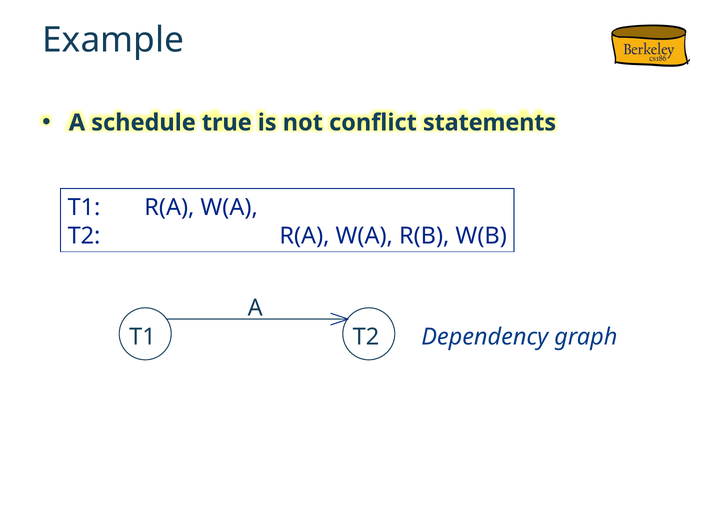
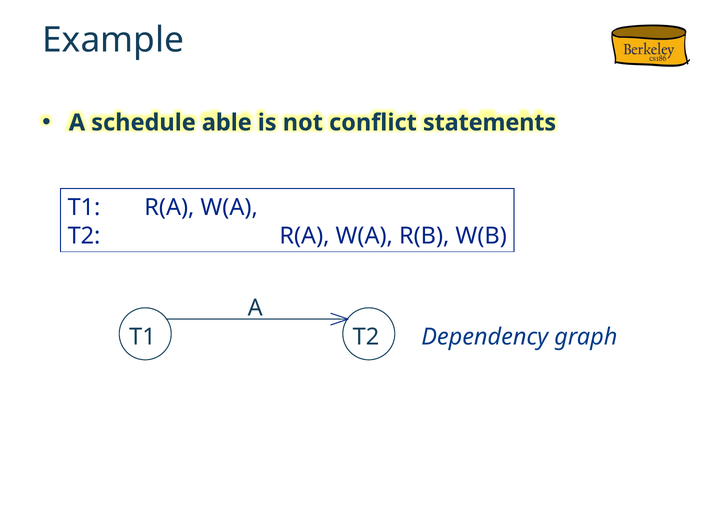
true: true -> able
